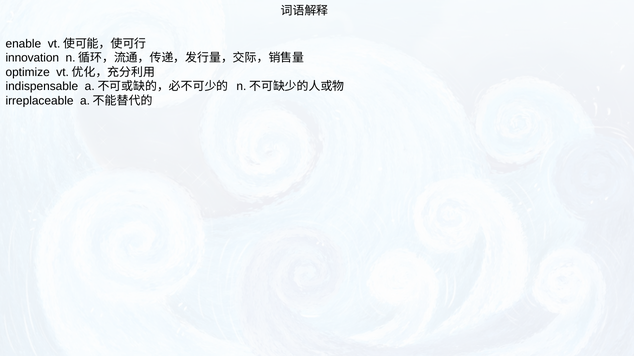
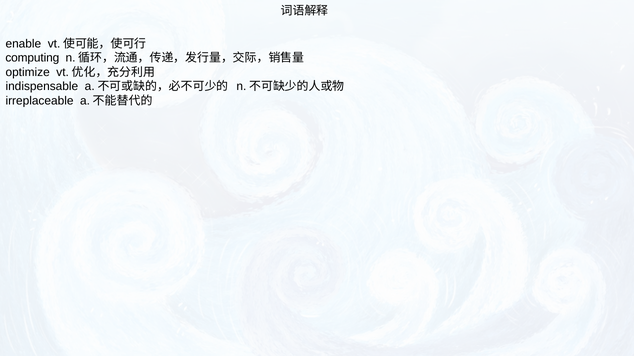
innovation: innovation -> computing
